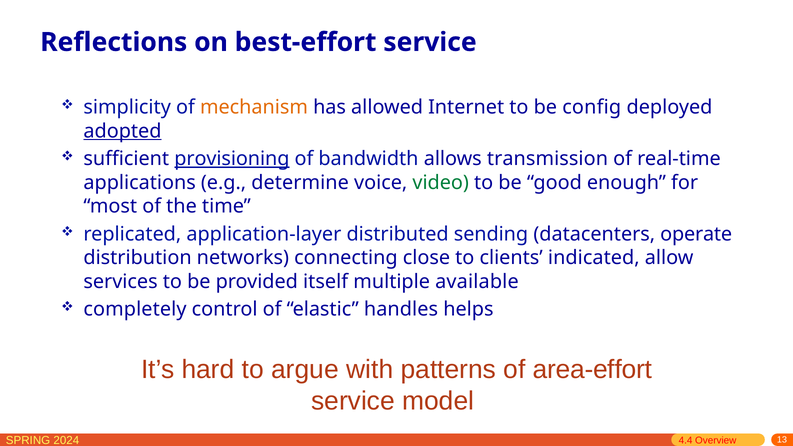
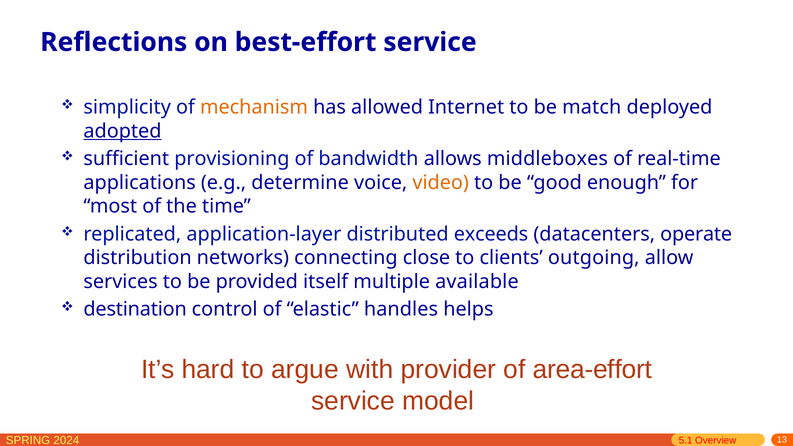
config: config -> match
provisioning underline: present -> none
transmission: transmission -> middleboxes
video colour: green -> orange
sending: sending -> exceeds
indicated: indicated -> outgoing
completely: completely -> destination
patterns: patterns -> provider
4.4: 4.4 -> 5.1
